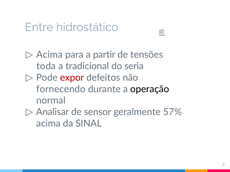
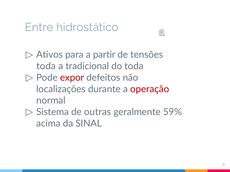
Acima at (49, 55): Acima -> Ativos
do seria: seria -> toda
fornecendo: fornecendo -> localizações
operação colour: black -> red
Analisar: Analisar -> Sistema
sensor: sensor -> outras
57%: 57% -> 59%
